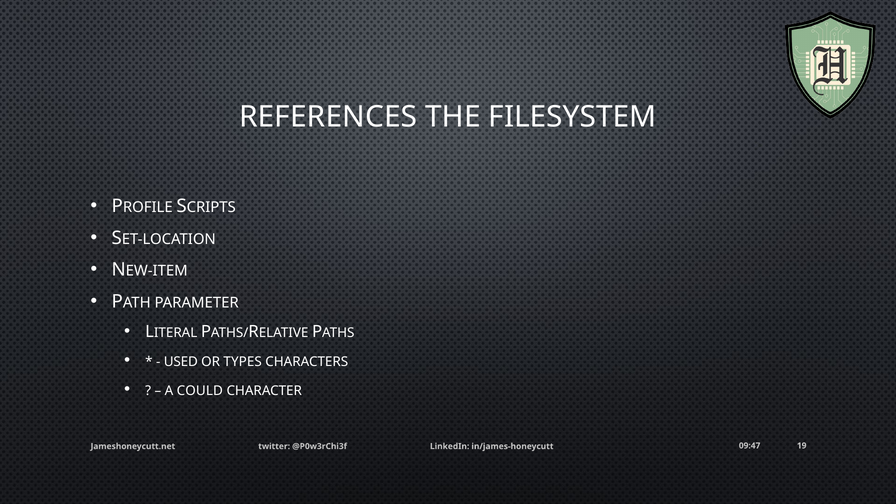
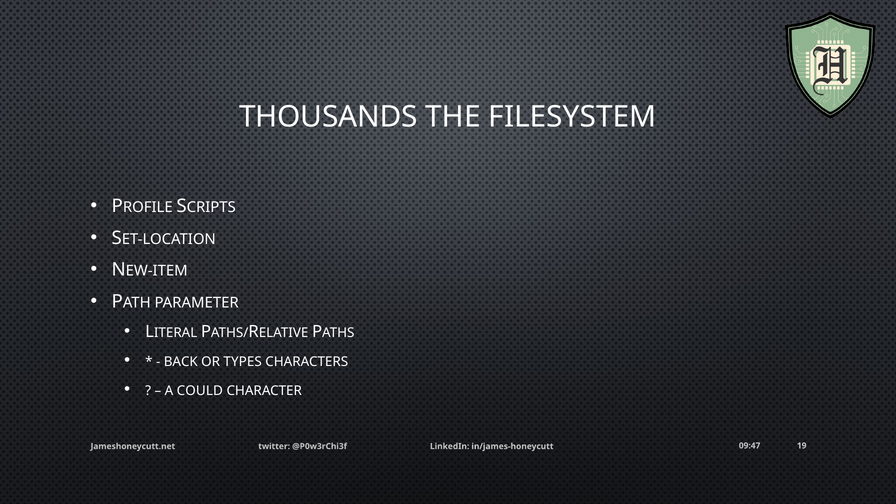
REFERENCES: REFERENCES -> THOUSANDS
USED: USED -> BACK
